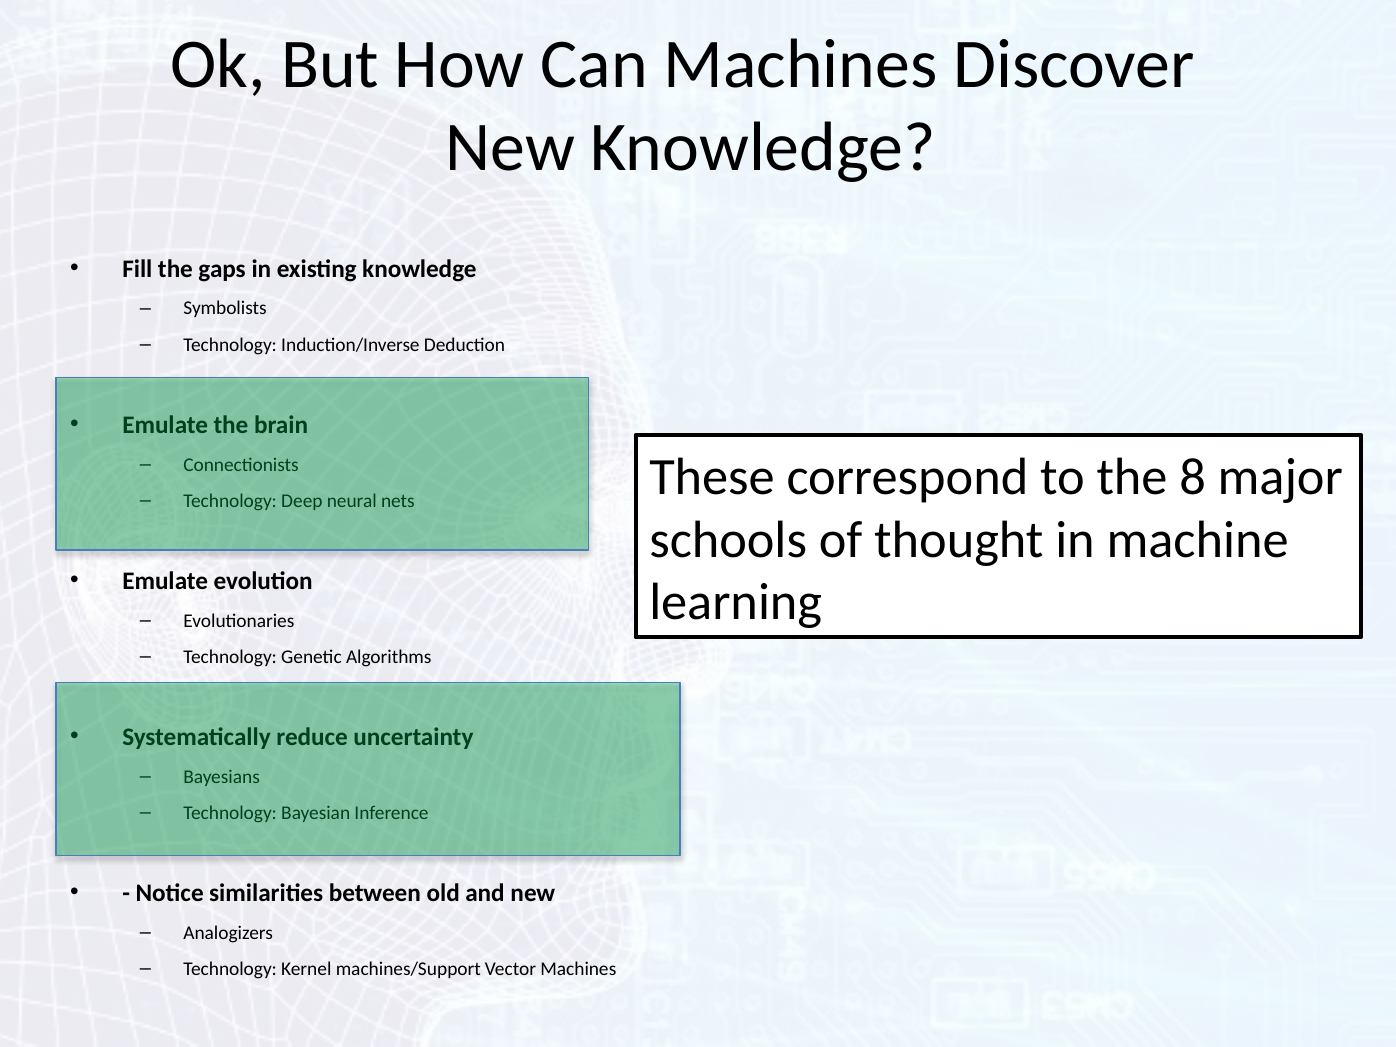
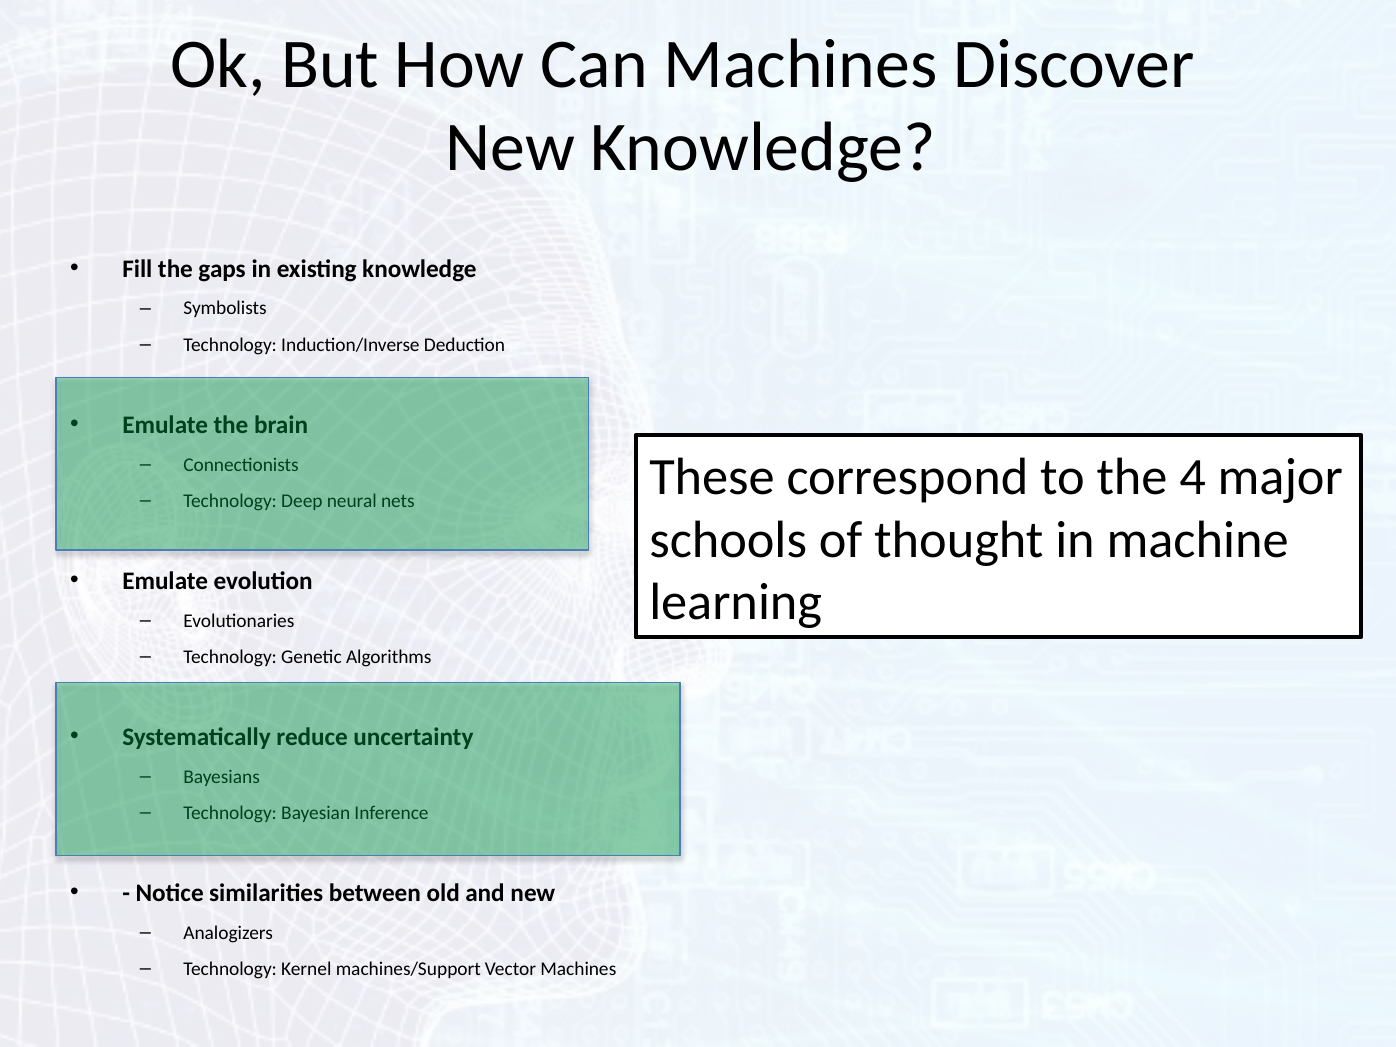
8: 8 -> 4
